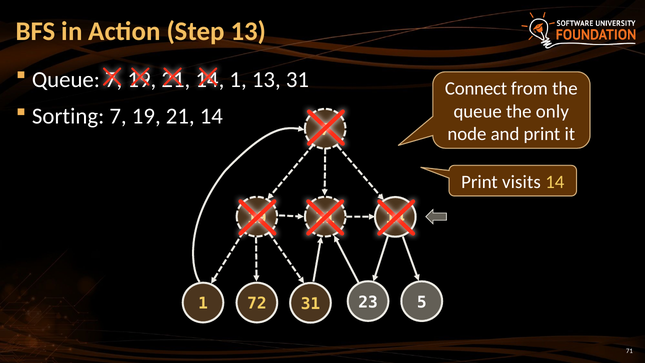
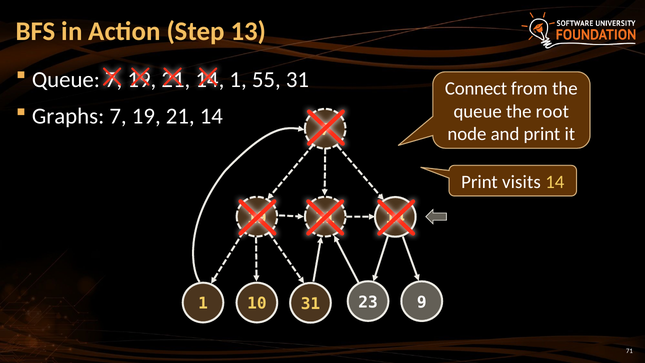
1 13: 13 -> 55
only: only -> root
Sorting: Sorting -> Graphs
5: 5 -> 9
72: 72 -> 10
